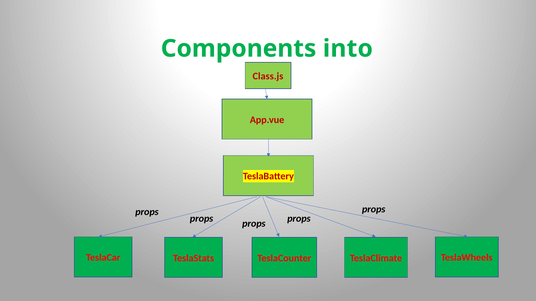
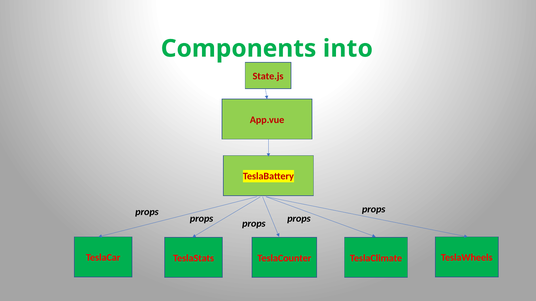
Class.js: Class.js -> State.js
